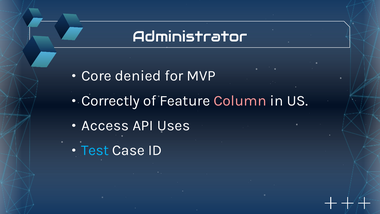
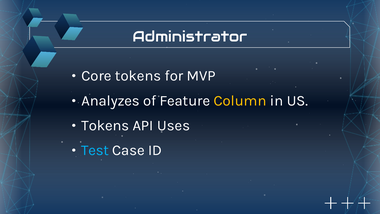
Core denied: denied -> tokens
Correctly: Correctly -> Analyzes
Column colour: pink -> yellow
Access at (105, 125): Access -> Tokens
